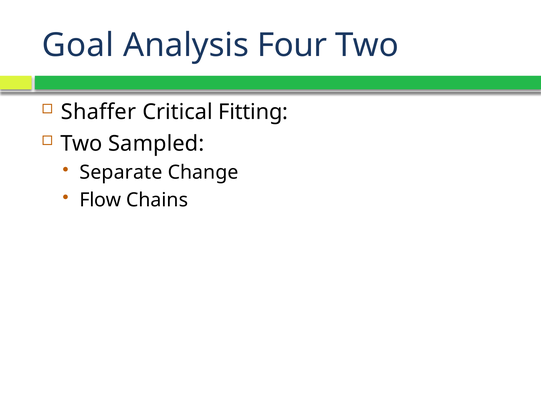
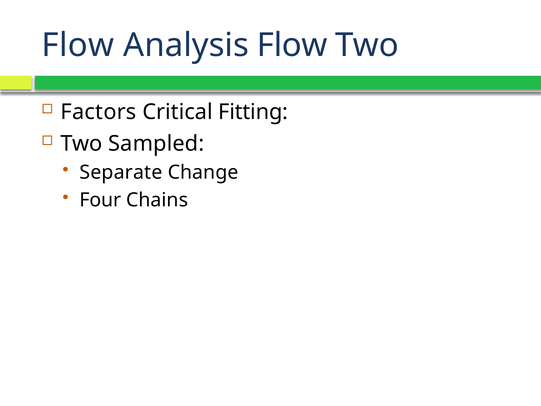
Goal at (78, 45): Goal -> Flow
Analysis Four: Four -> Flow
Shaffer: Shaffer -> Factors
Flow: Flow -> Four
